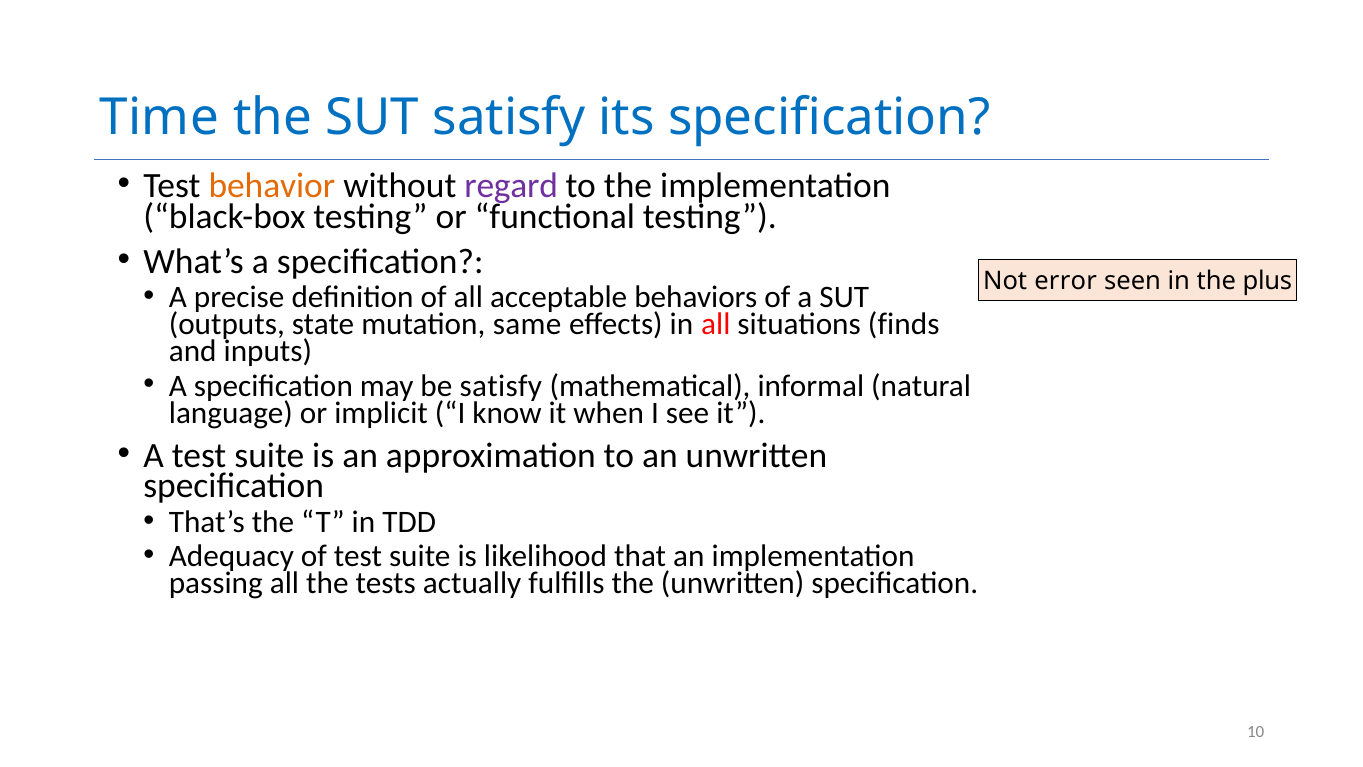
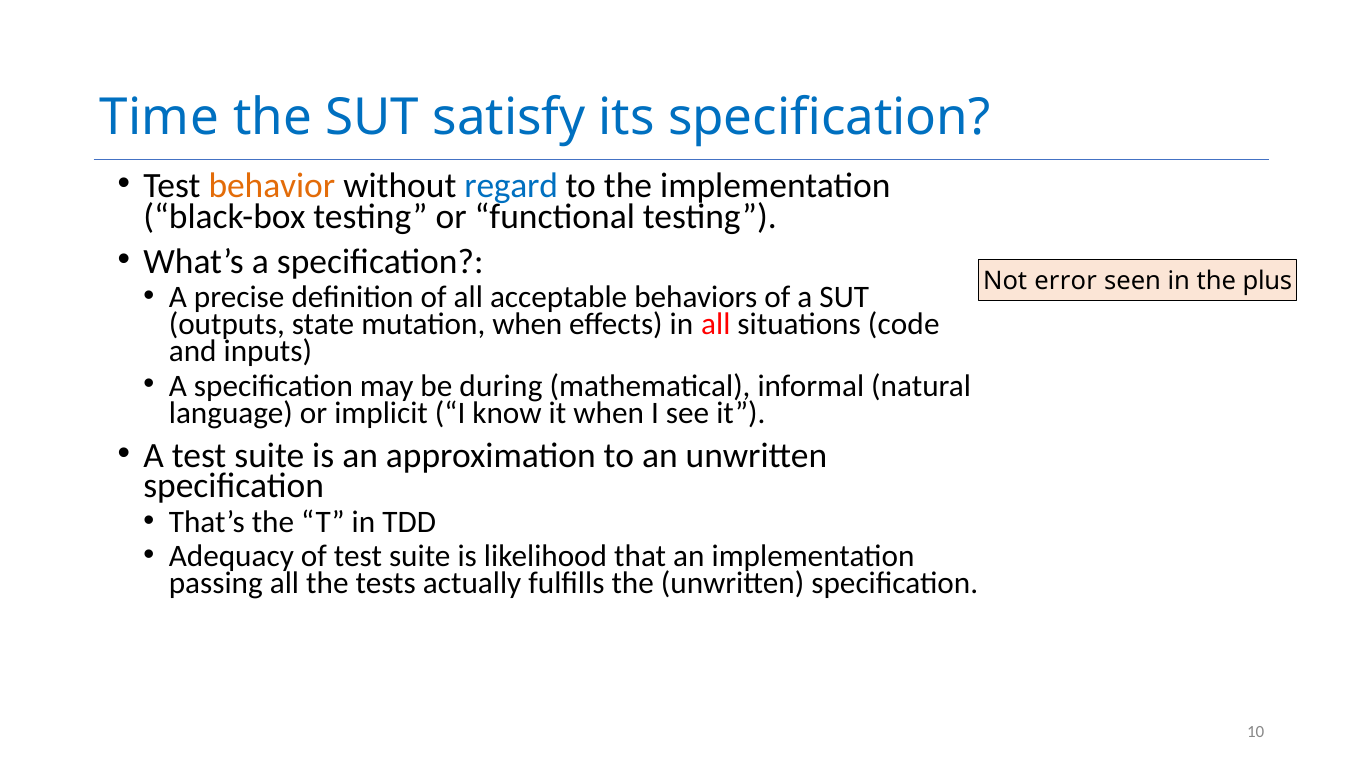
regard colour: purple -> blue
mutation same: same -> when
finds: finds -> code
be satisfy: satisfy -> during
